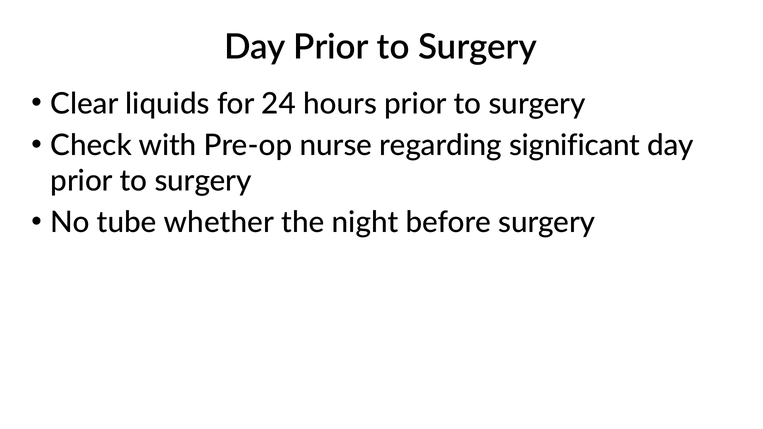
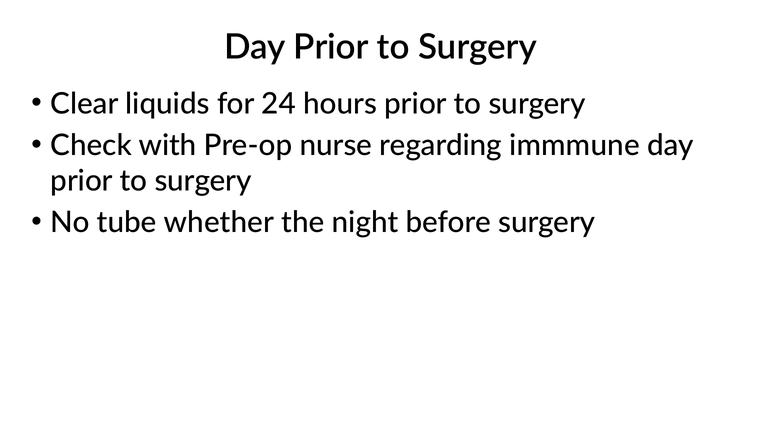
significant: significant -> immmune
